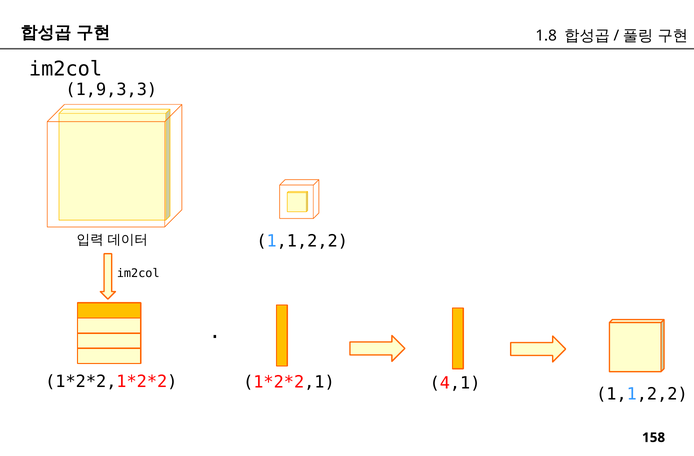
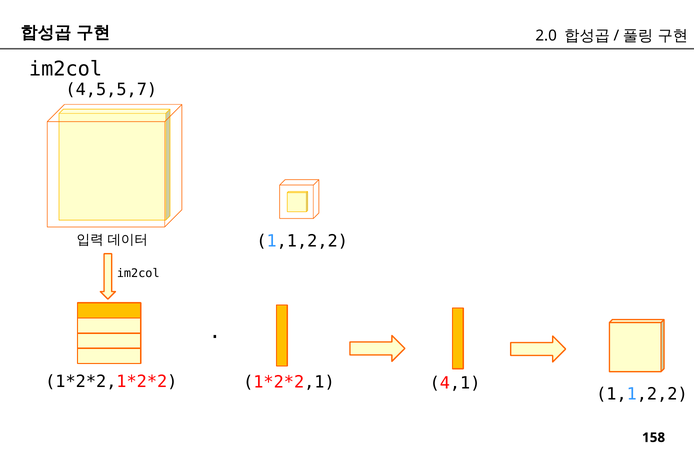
1.8: 1.8 -> 2.0
1,9,3,3: 1,9,3,3 -> 4,5,5,7
